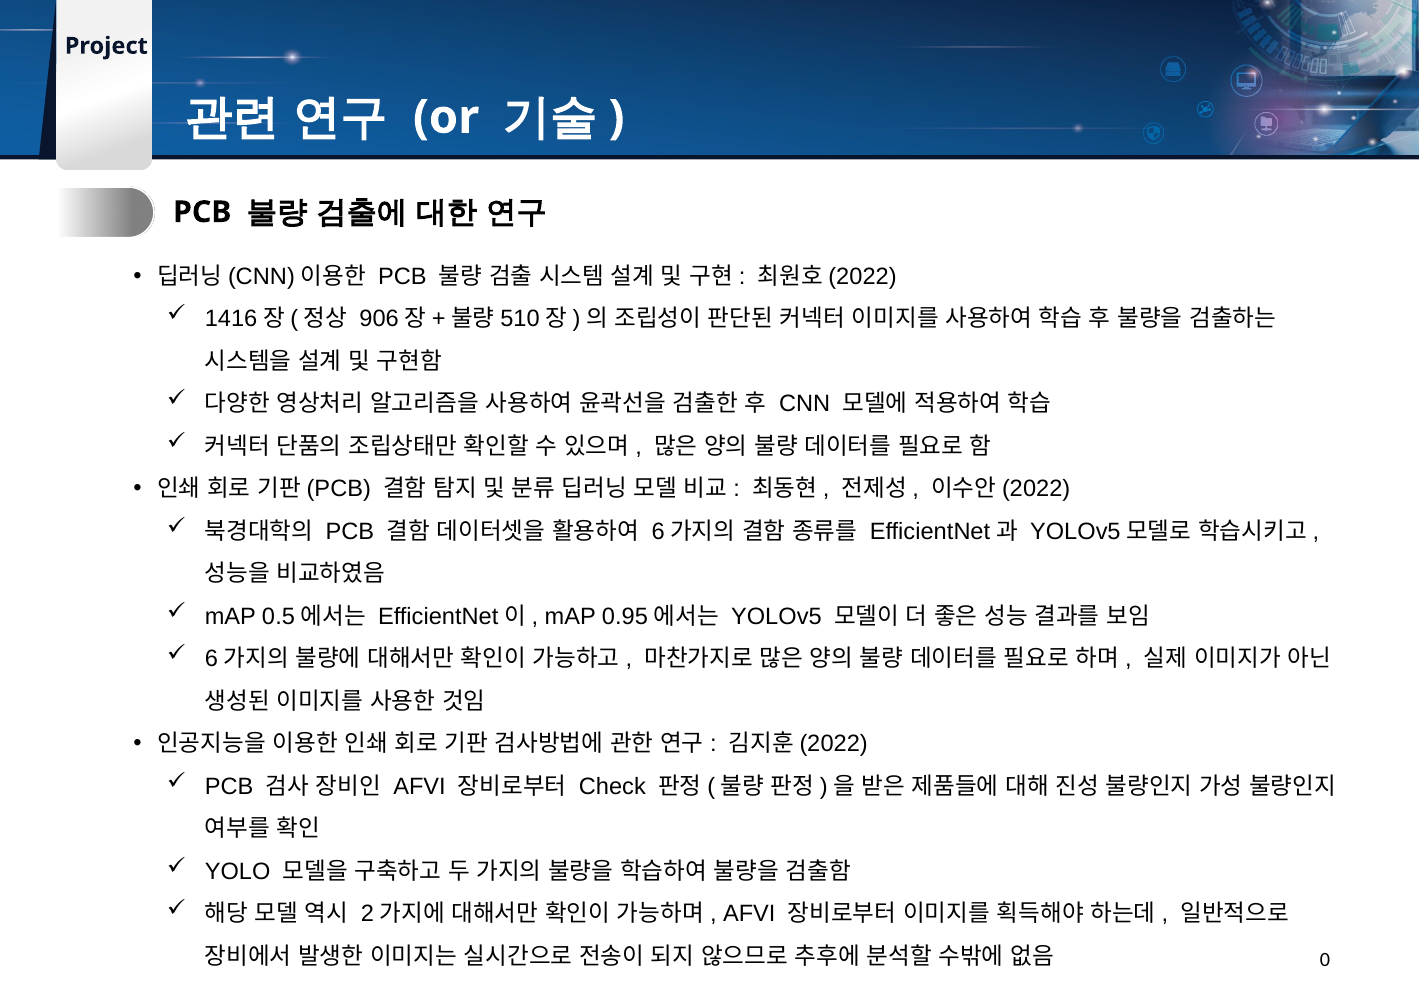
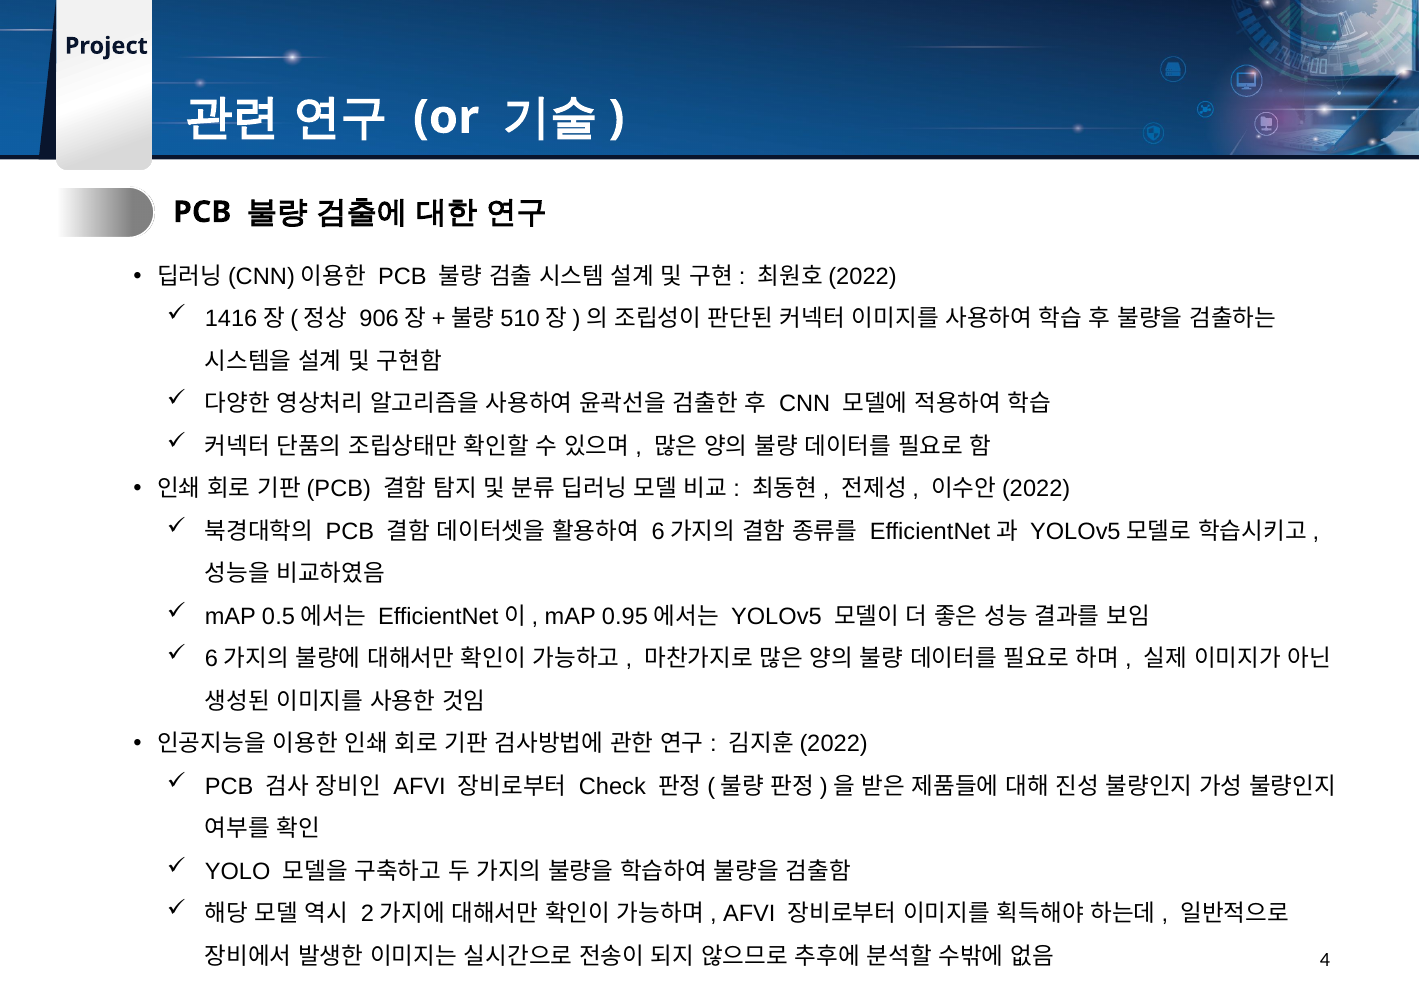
0: 0 -> 4
